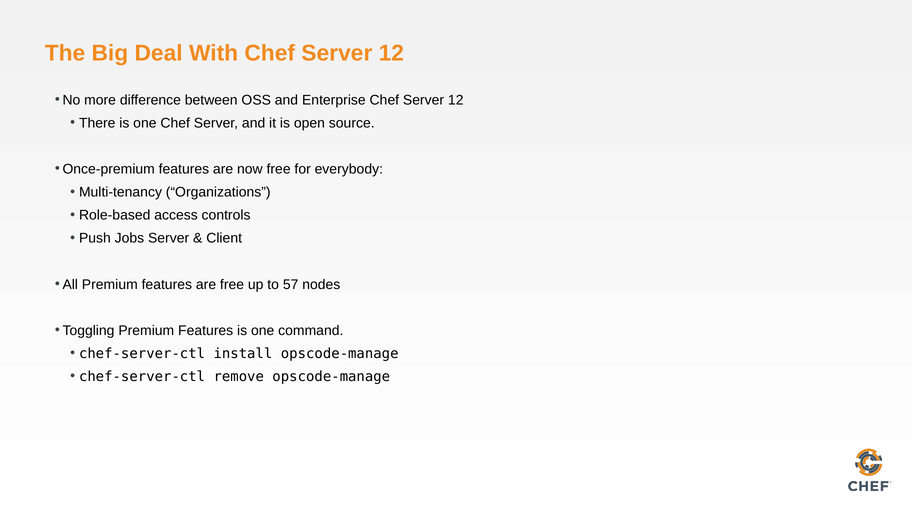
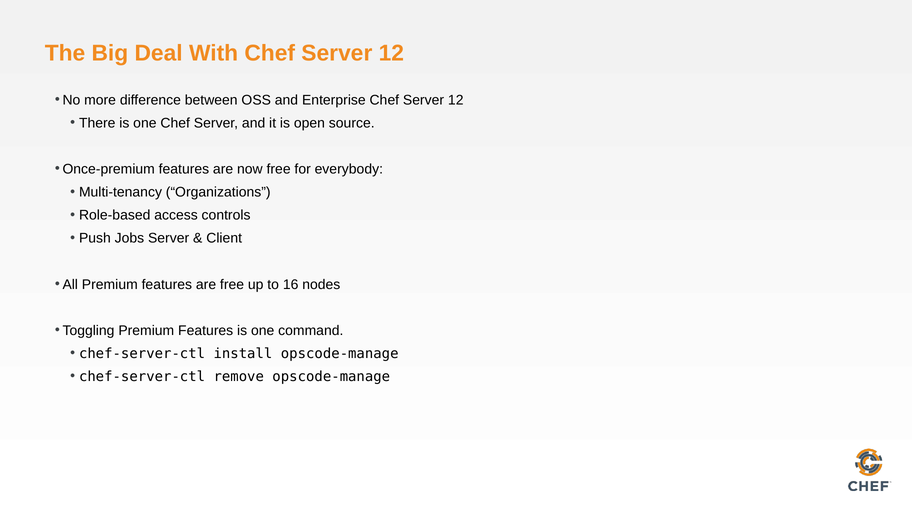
57: 57 -> 16
